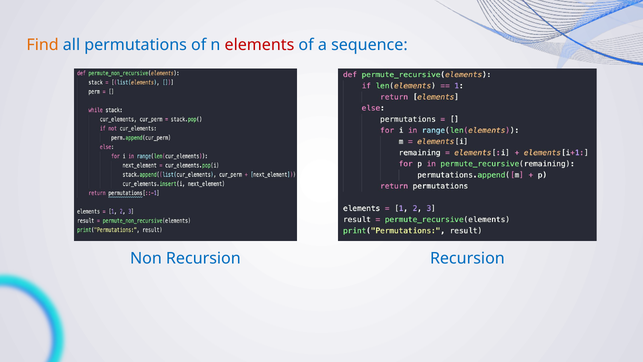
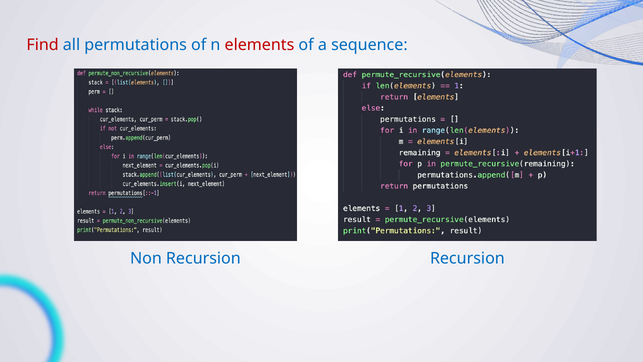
Find colour: orange -> red
